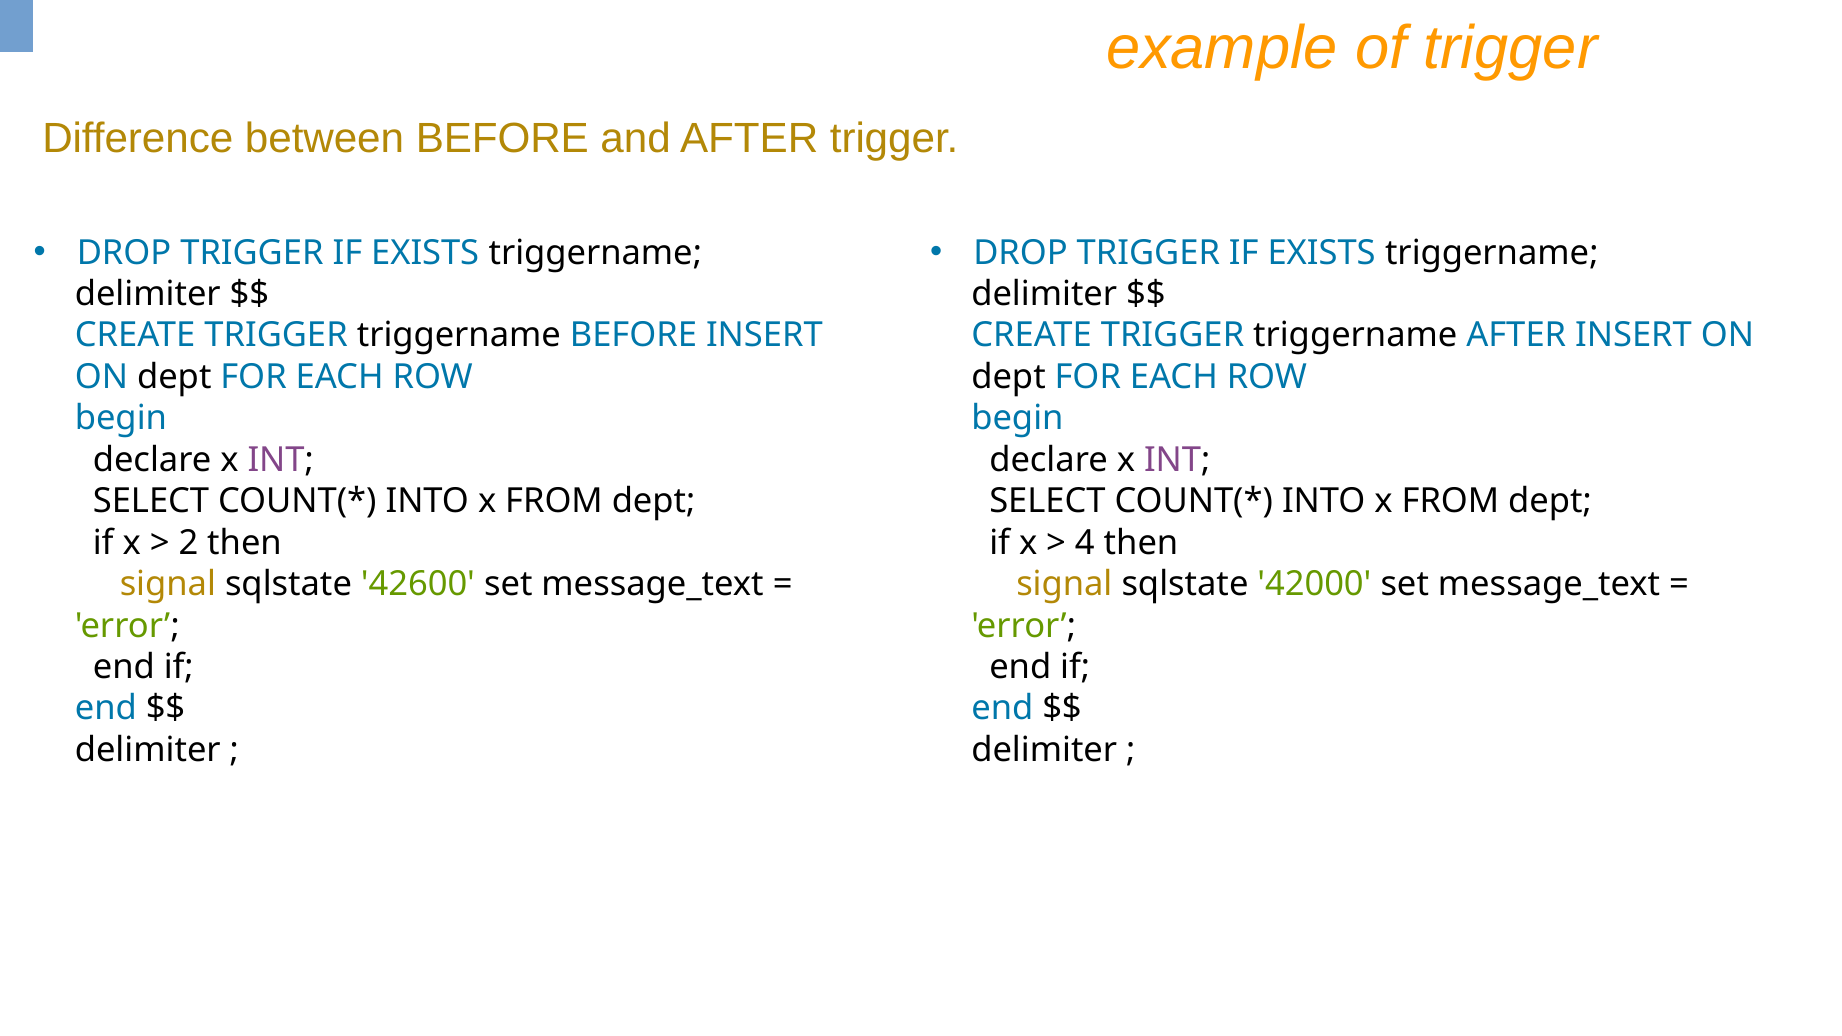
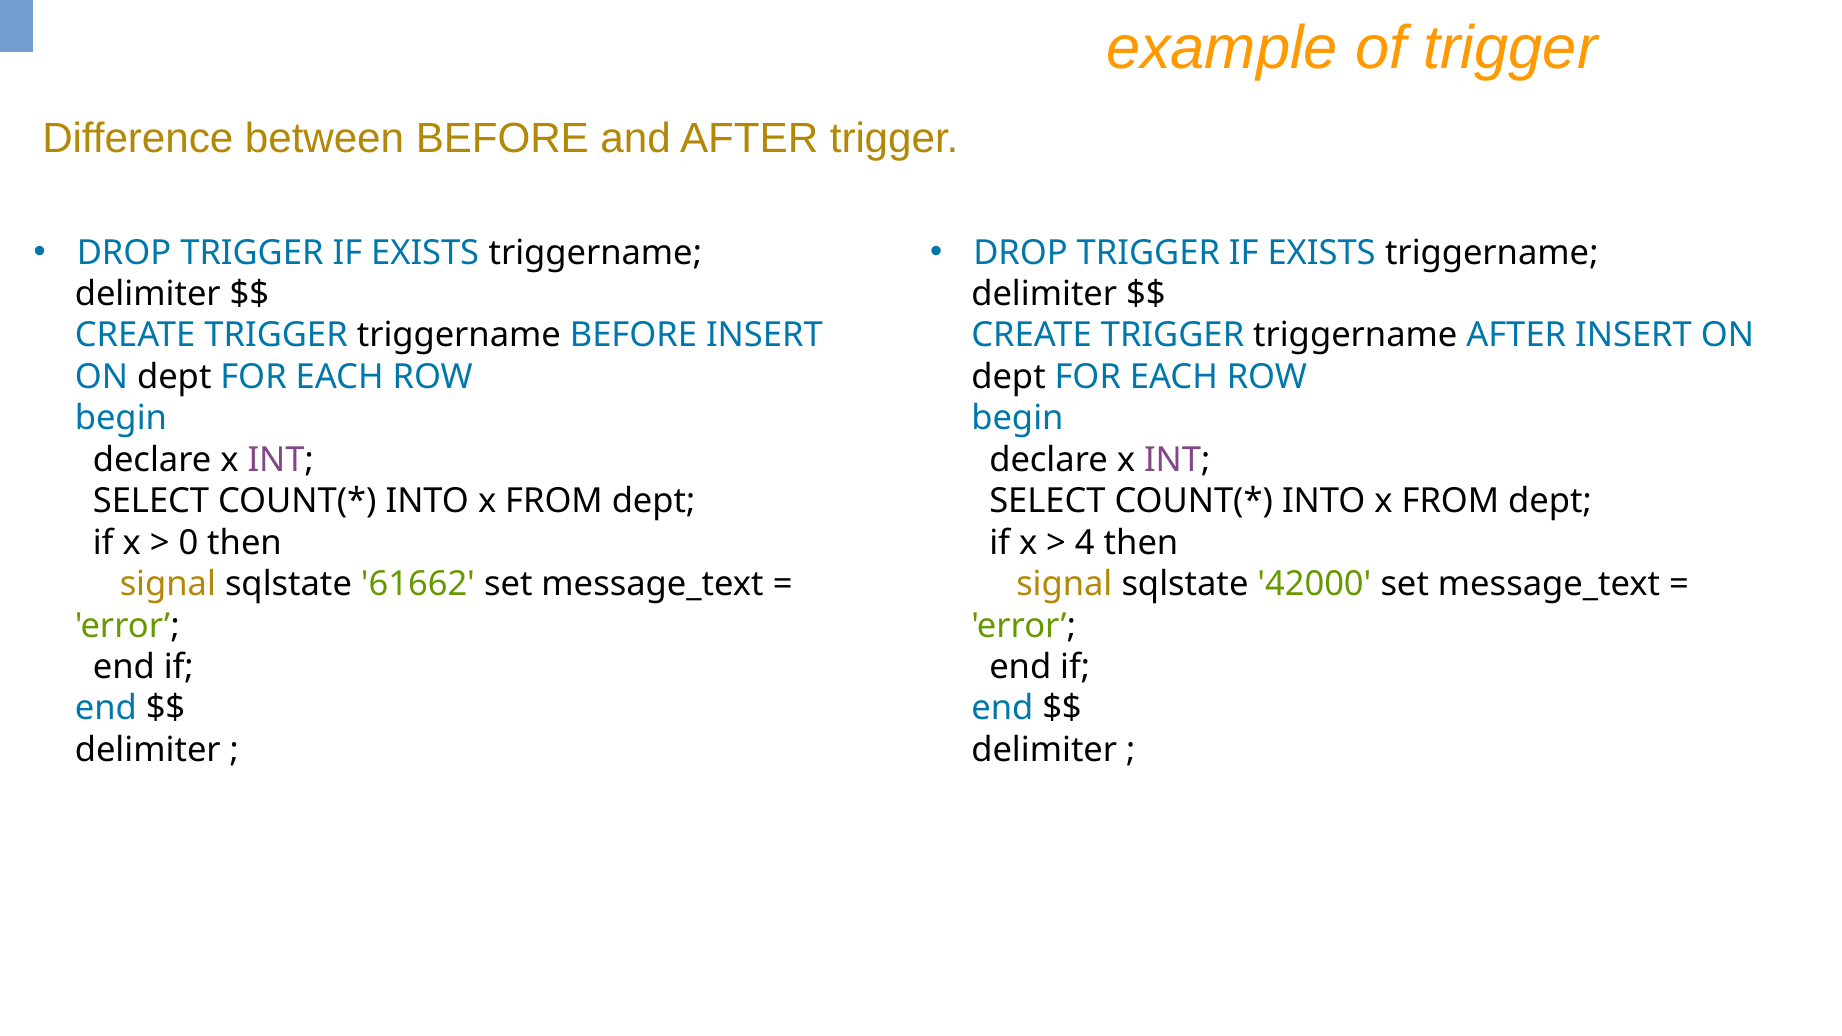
2: 2 -> 0
42600: 42600 -> 61662
